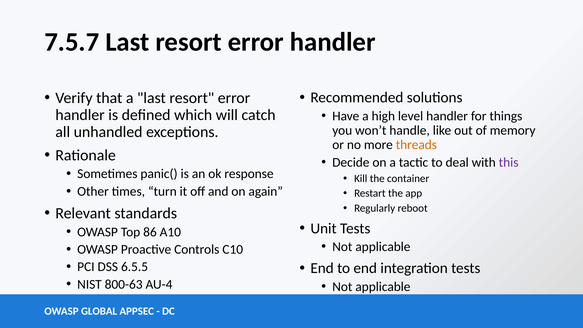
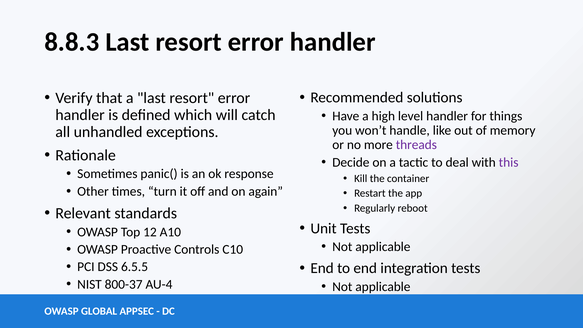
7.5.7: 7.5.7 -> 8.8.3
threads colour: orange -> purple
86: 86 -> 12
800-63: 800-63 -> 800-37
